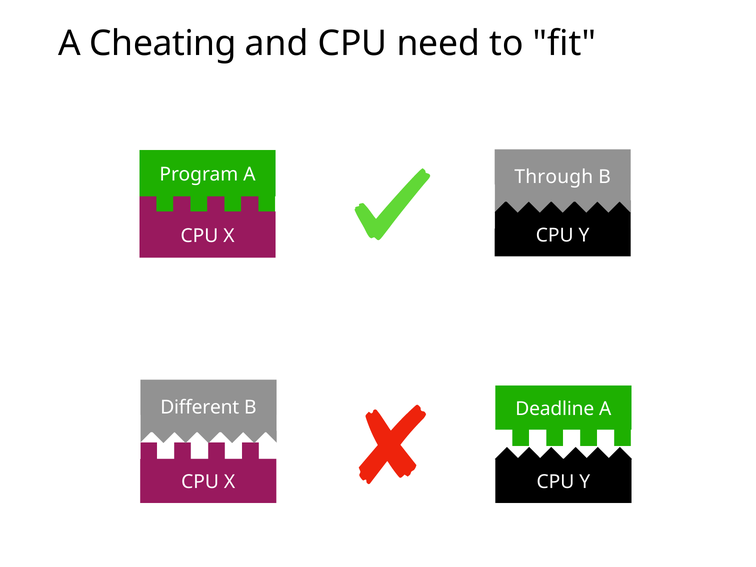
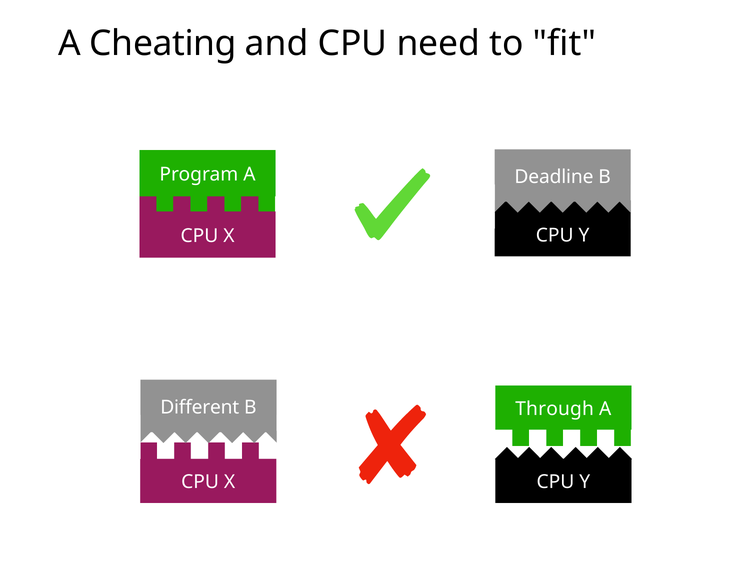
Through: Through -> Deadline
Deadline: Deadline -> Through
